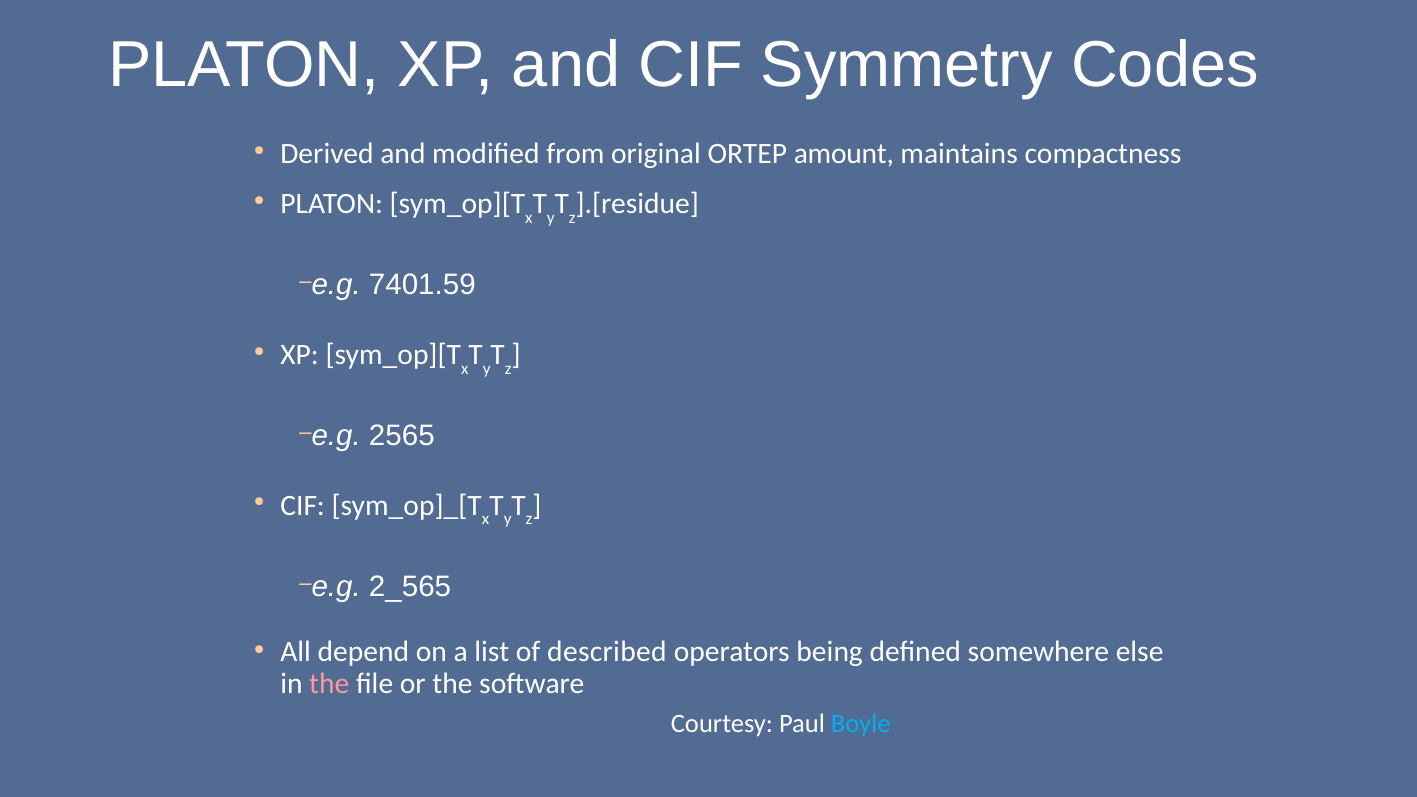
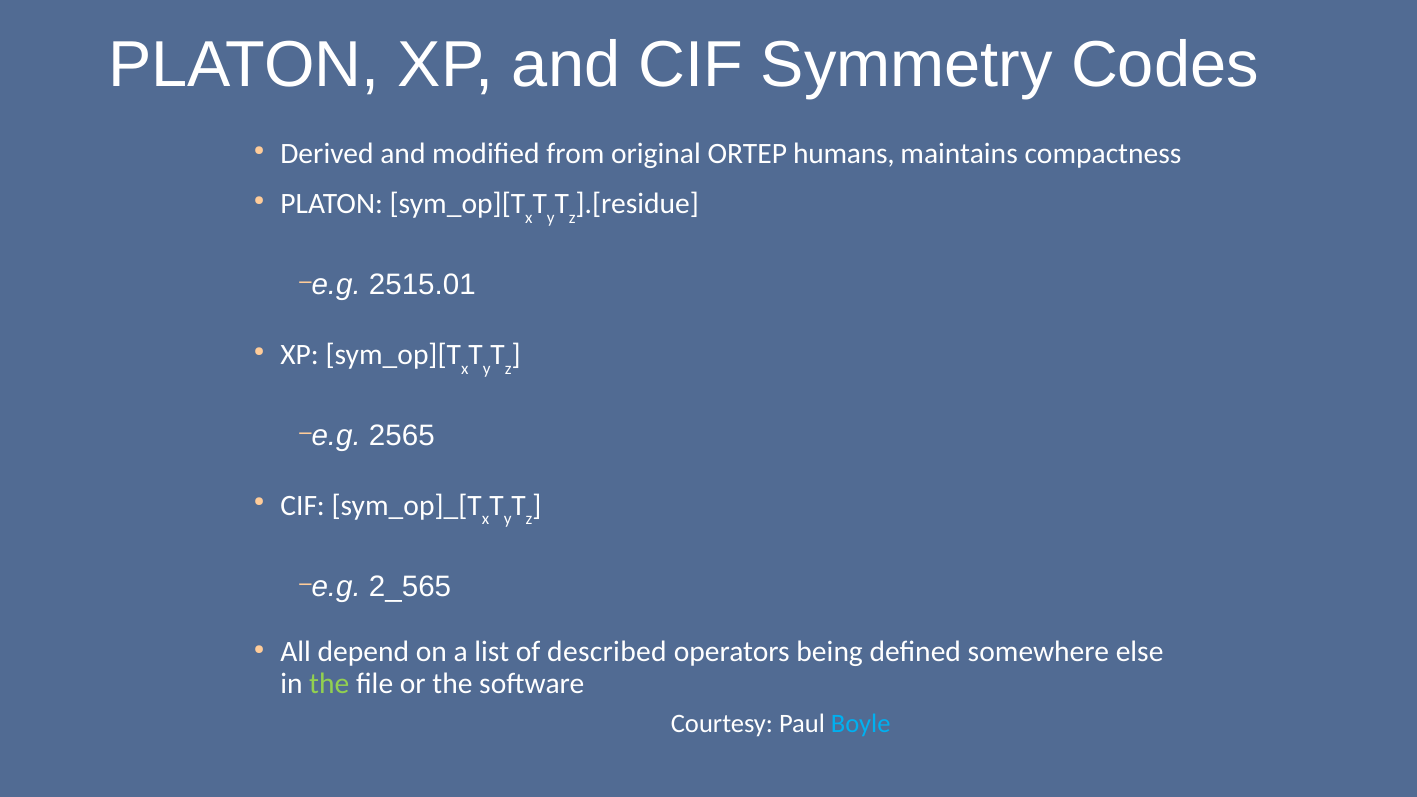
amount: amount -> humans
7401.59: 7401.59 -> 2515.01
the at (329, 684) colour: pink -> light green
